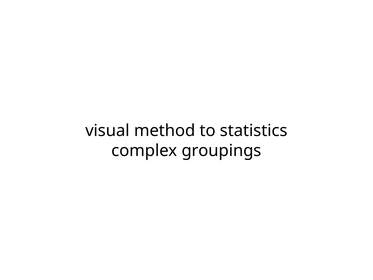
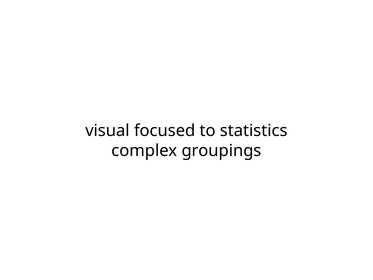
method: method -> focused
